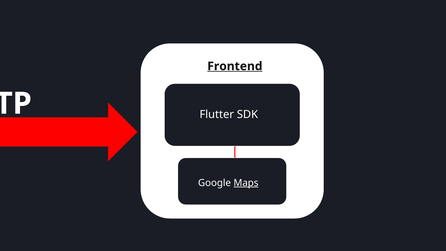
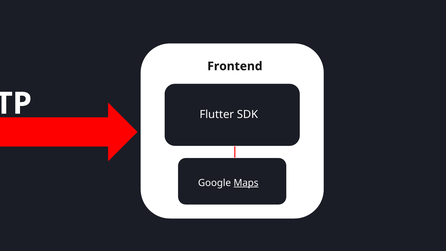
Frontend underline: present -> none
